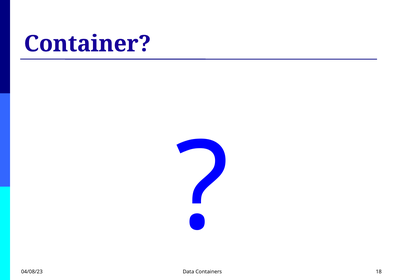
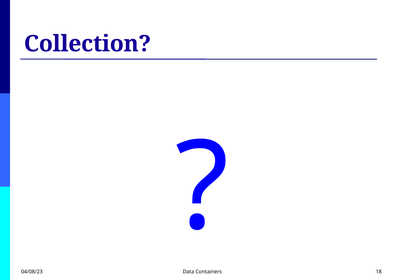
Container: Container -> Collection
